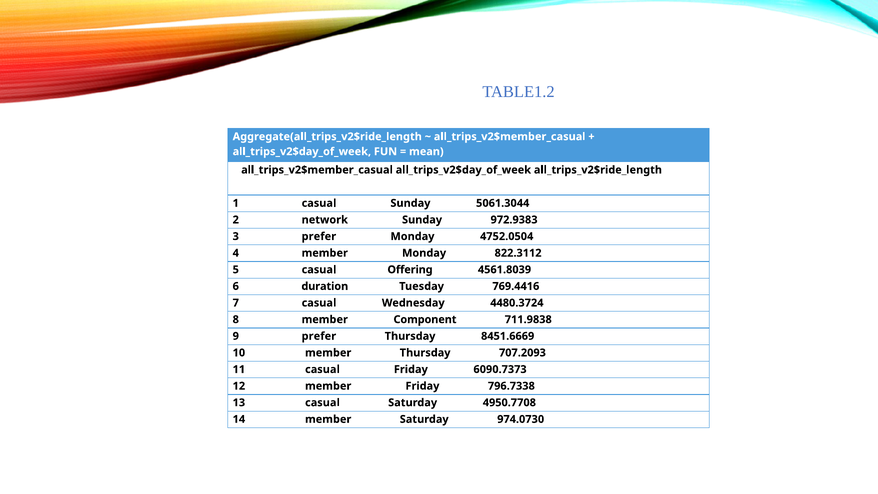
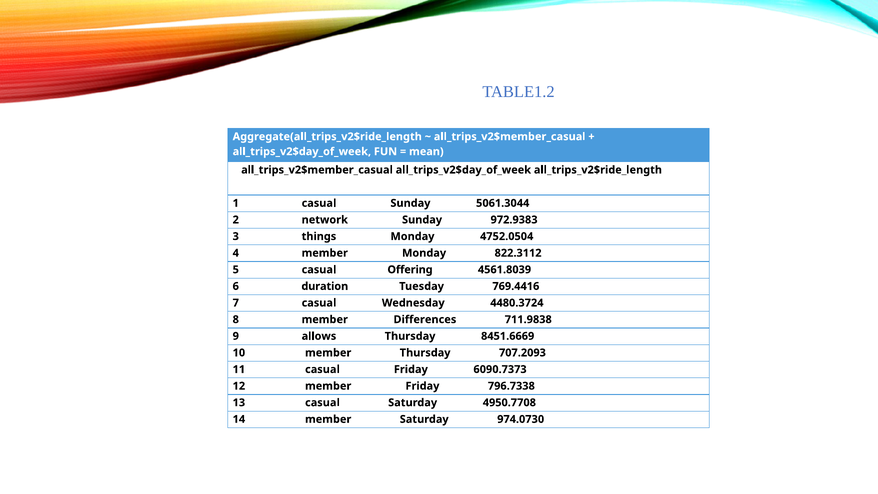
3 prefer: prefer -> things
Component: Component -> Differences
9 prefer: prefer -> allows
